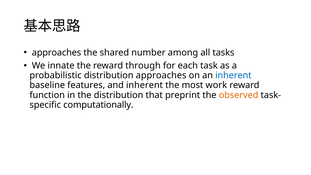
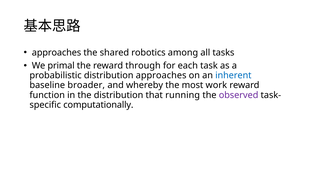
number: number -> robotics
innate: innate -> primal
features: features -> broader
and inherent: inherent -> whereby
preprint: preprint -> running
observed colour: orange -> purple
